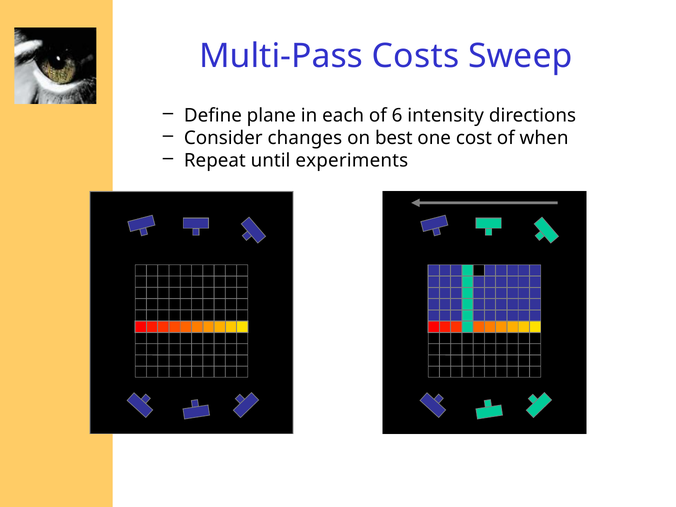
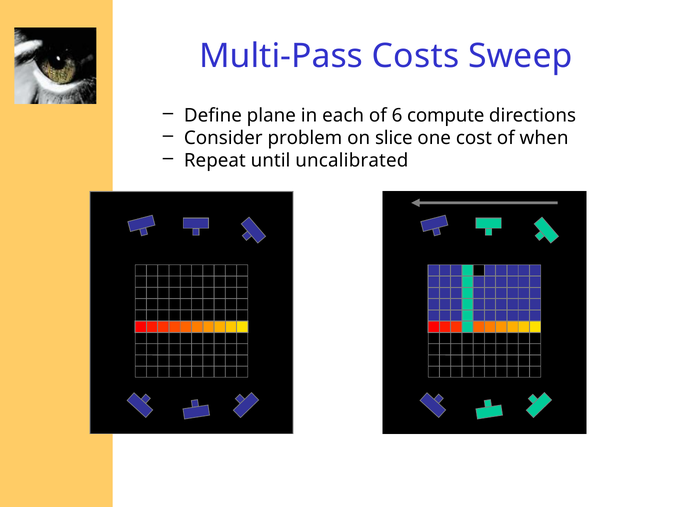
intensity: intensity -> compute
changes: changes -> problem
best: best -> slice
experiments: experiments -> uncalibrated
